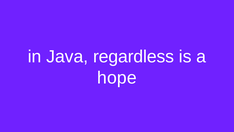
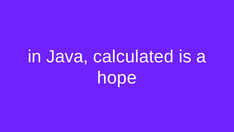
regardless: regardless -> calculated
